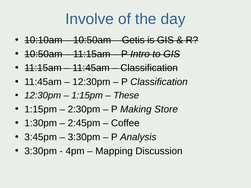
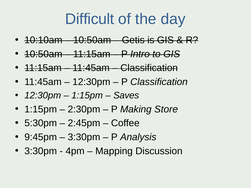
Involve: Involve -> Difficult
These: These -> Saves
1:30pm: 1:30pm -> 5:30pm
3:45pm: 3:45pm -> 9:45pm
